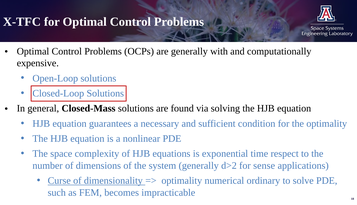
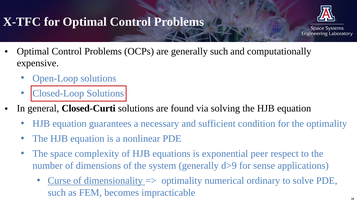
generally with: with -> such
Closed-Mass: Closed-Mass -> Closed-Curti
time: time -> peer
d>2: d>2 -> d>9
